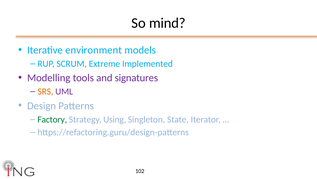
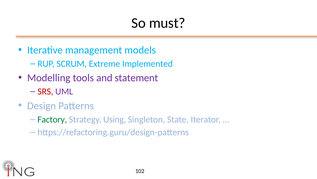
mind: mind -> must
environment: environment -> management
signatures: signatures -> statement
SRS colour: orange -> red
